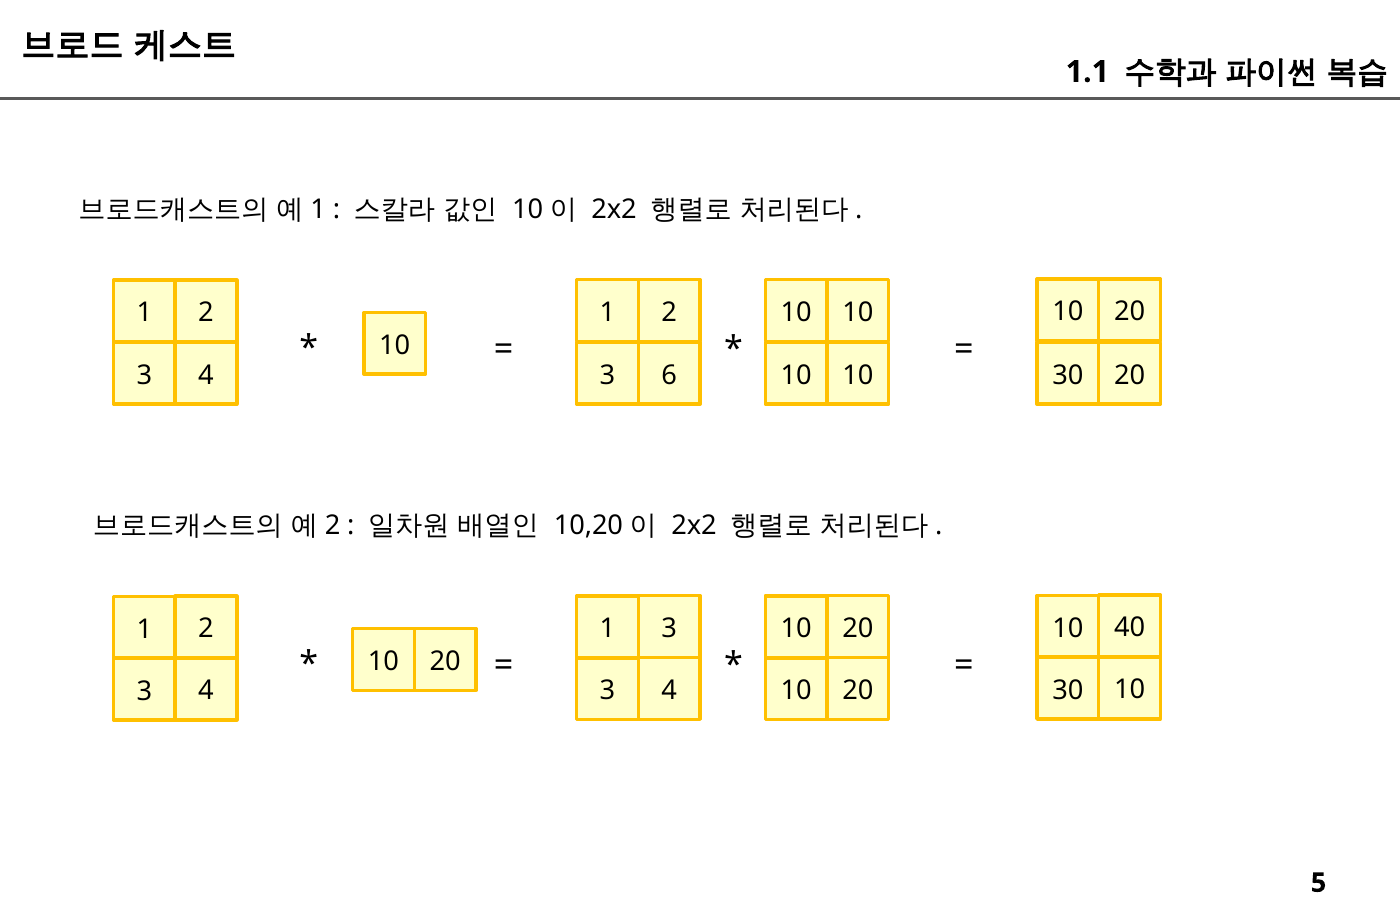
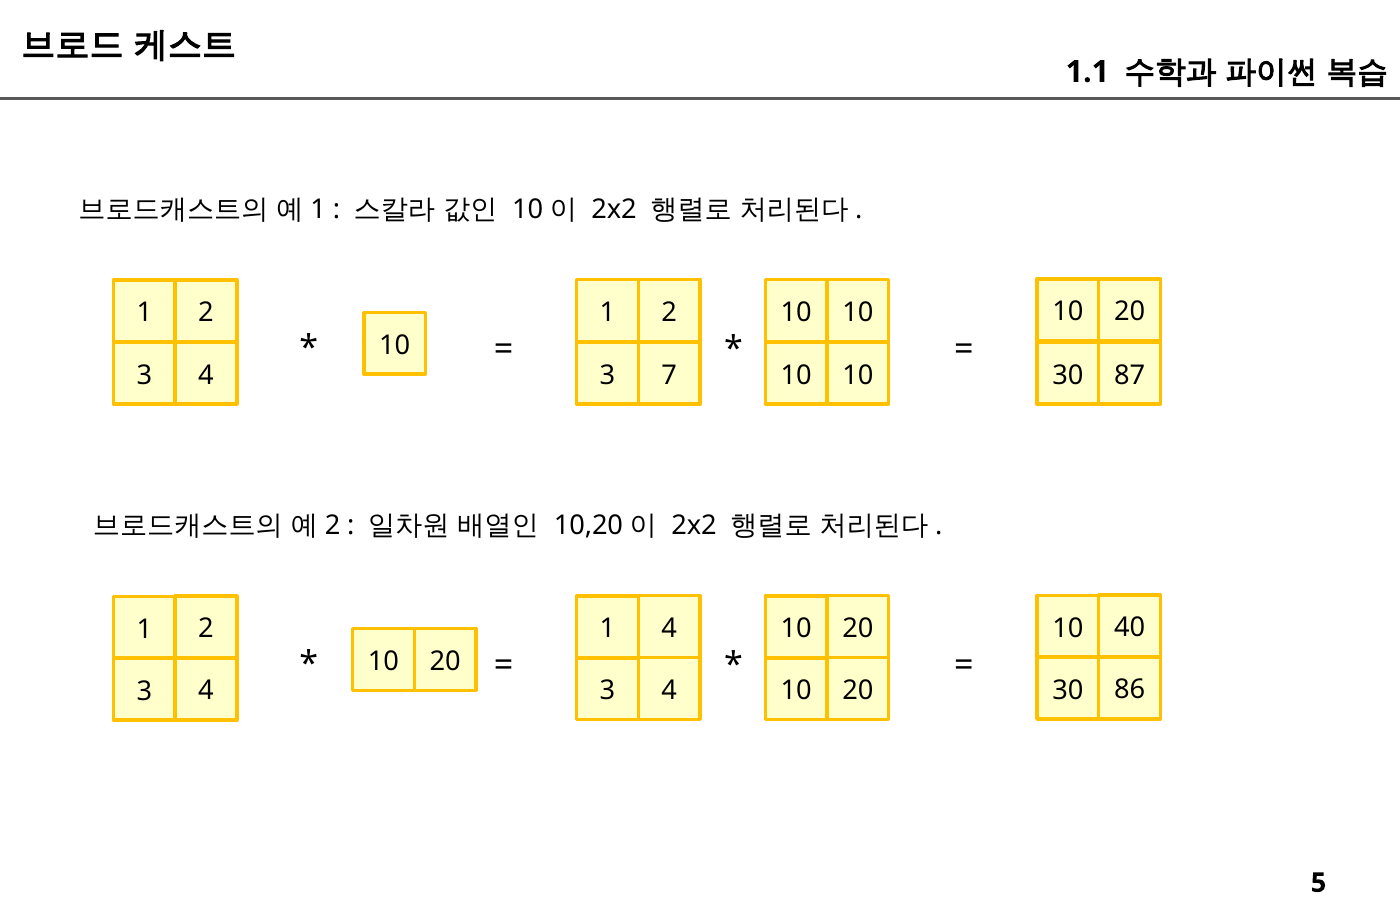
6: 6 -> 7
30 20: 20 -> 87
1 3: 3 -> 4
30 10: 10 -> 86
